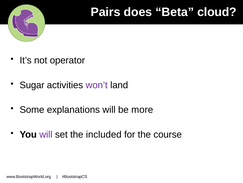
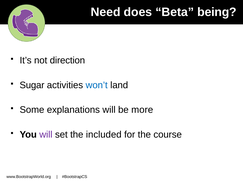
Pairs: Pairs -> Need
cloud: cloud -> being
operator: operator -> direction
won’t colour: purple -> blue
